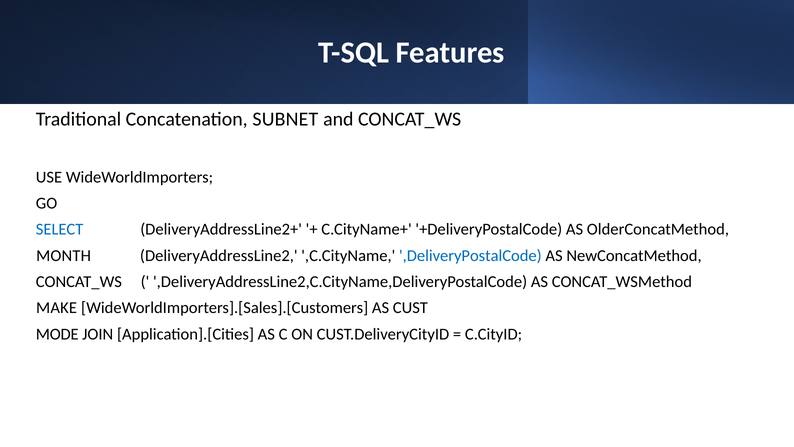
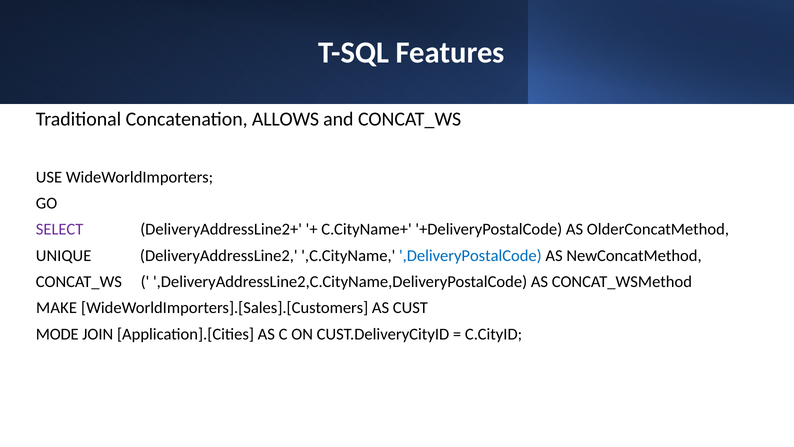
SUBNET: SUBNET -> ALLOWS
SELECT colour: blue -> purple
MONTH: MONTH -> UNIQUE
